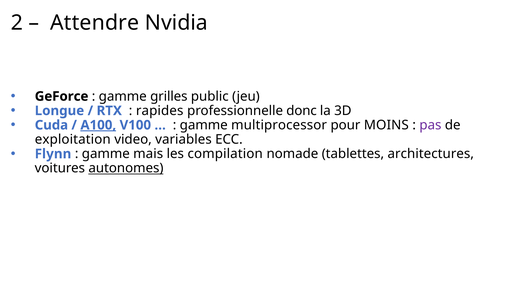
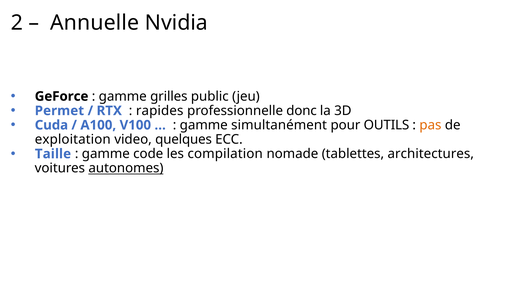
Attendre: Attendre -> Annuelle
Longue: Longue -> Permet
A100 underline: present -> none
multiprocessor: multiprocessor -> simultanément
MOINS: MOINS -> OUTILS
pas colour: purple -> orange
variables: variables -> quelques
Flynn: Flynn -> Taille
mais: mais -> code
